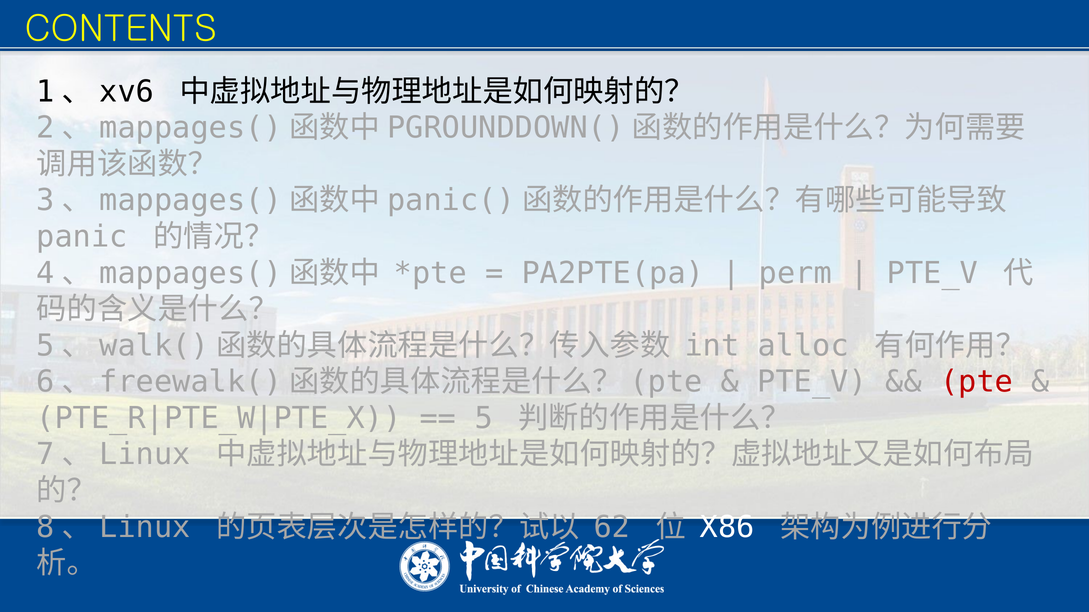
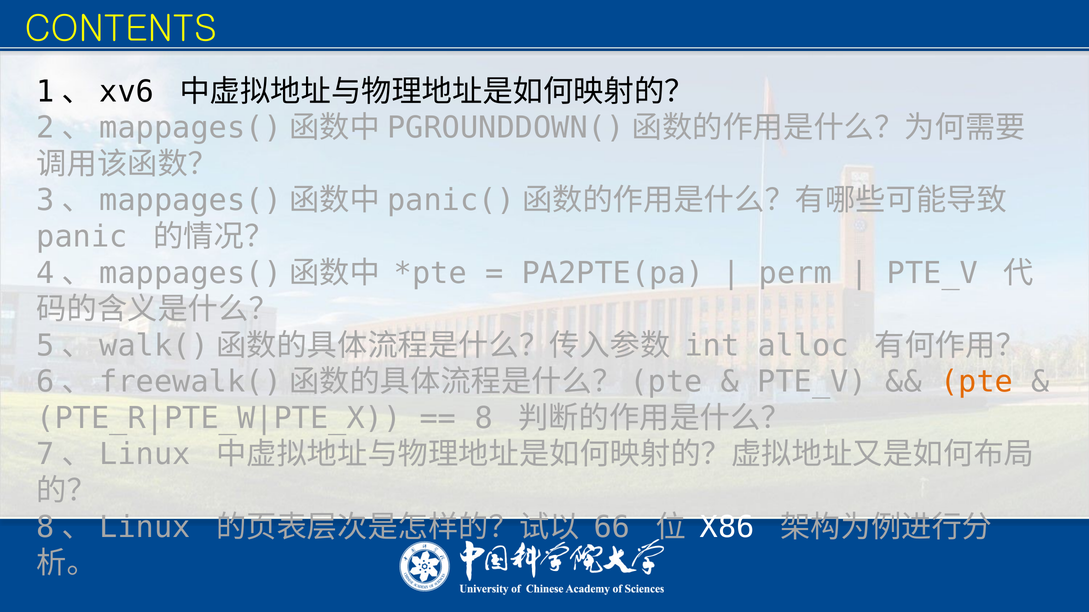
pte colour: red -> orange
5: 5 -> 8
62: 62 -> 66
